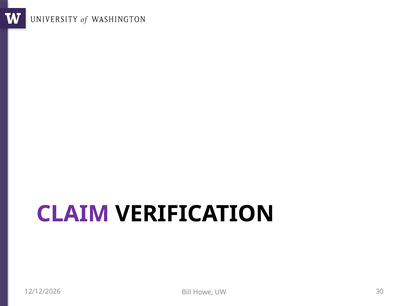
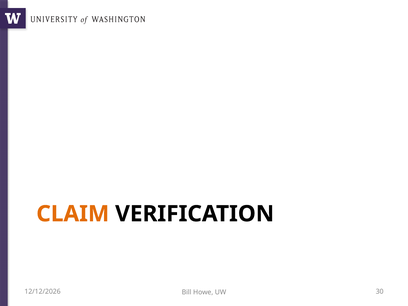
CLAIM colour: purple -> orange
